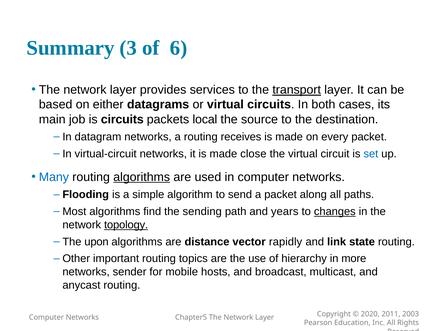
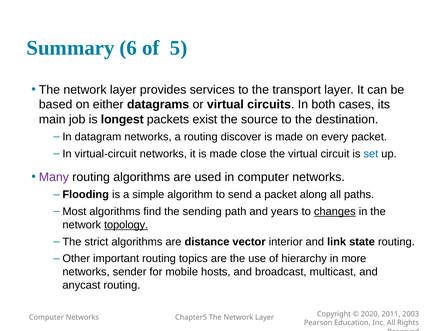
3: 3 -> 6
6: 6 -> 5
transport underline: present -> none
is circuits: circuits -> longest
local: local -> exist
receives: receives -> discover
Many colour: blue -> purple
algorithms at (142, 177) underline: present -> none
upon: upon -> strict
rapidly: rapidly -> interior
